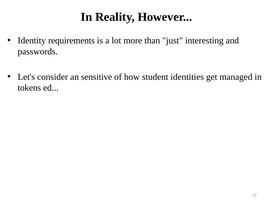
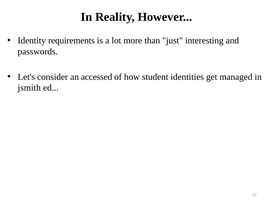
sensitive: sensitive -> accessed
tokens: tokens -> jsmith
